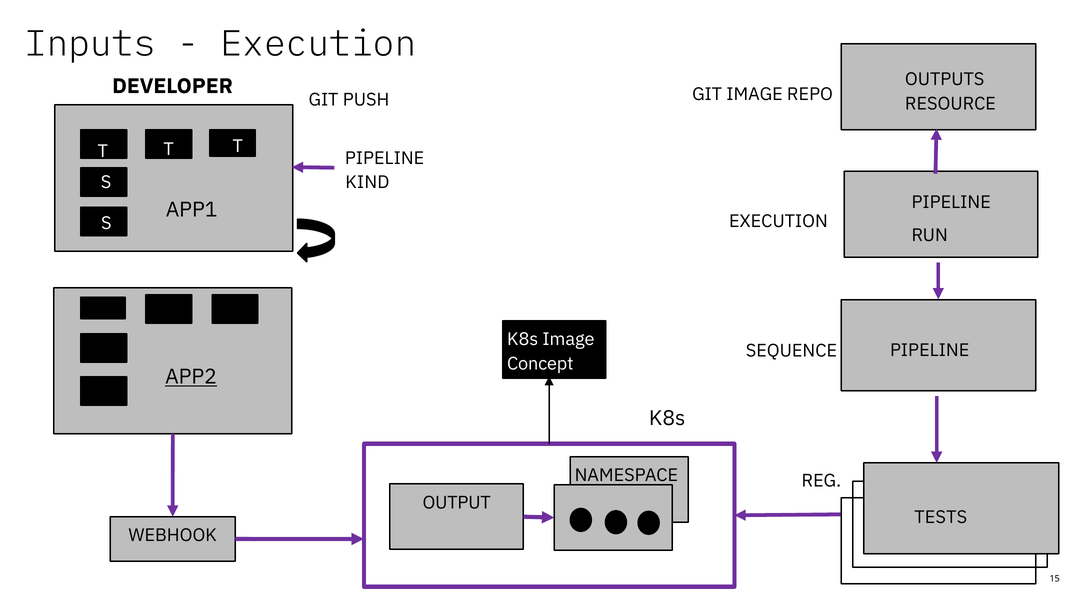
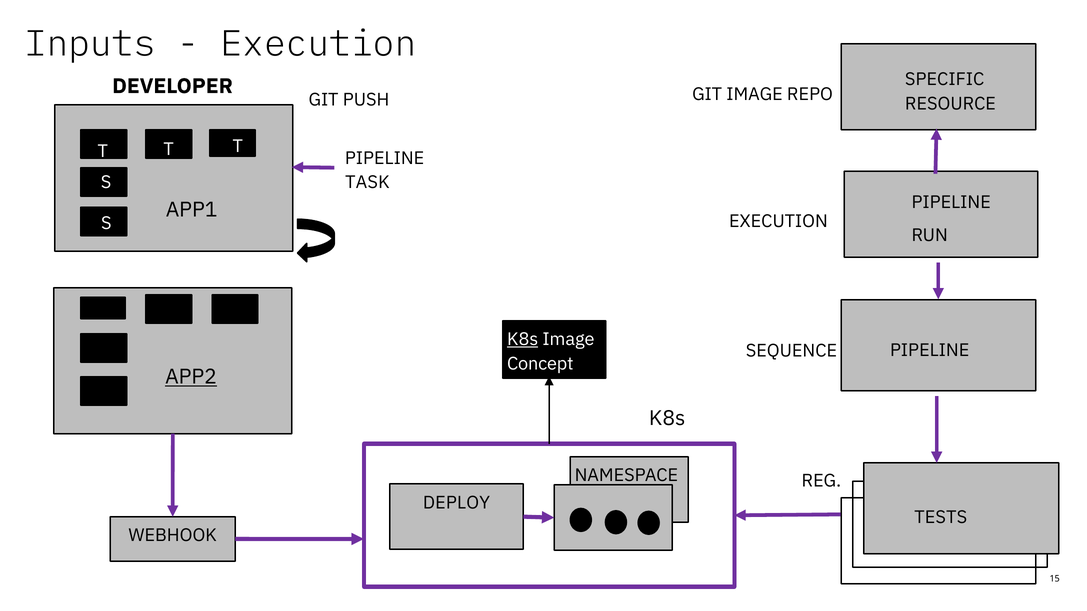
OUTPUTS: OUTPUTS -> SPECIFIC
KIND: KIND -> TASK
K8s at (523, 340) underline: none -> present
OUTPUT: OUTPUT -> DEPLOY
